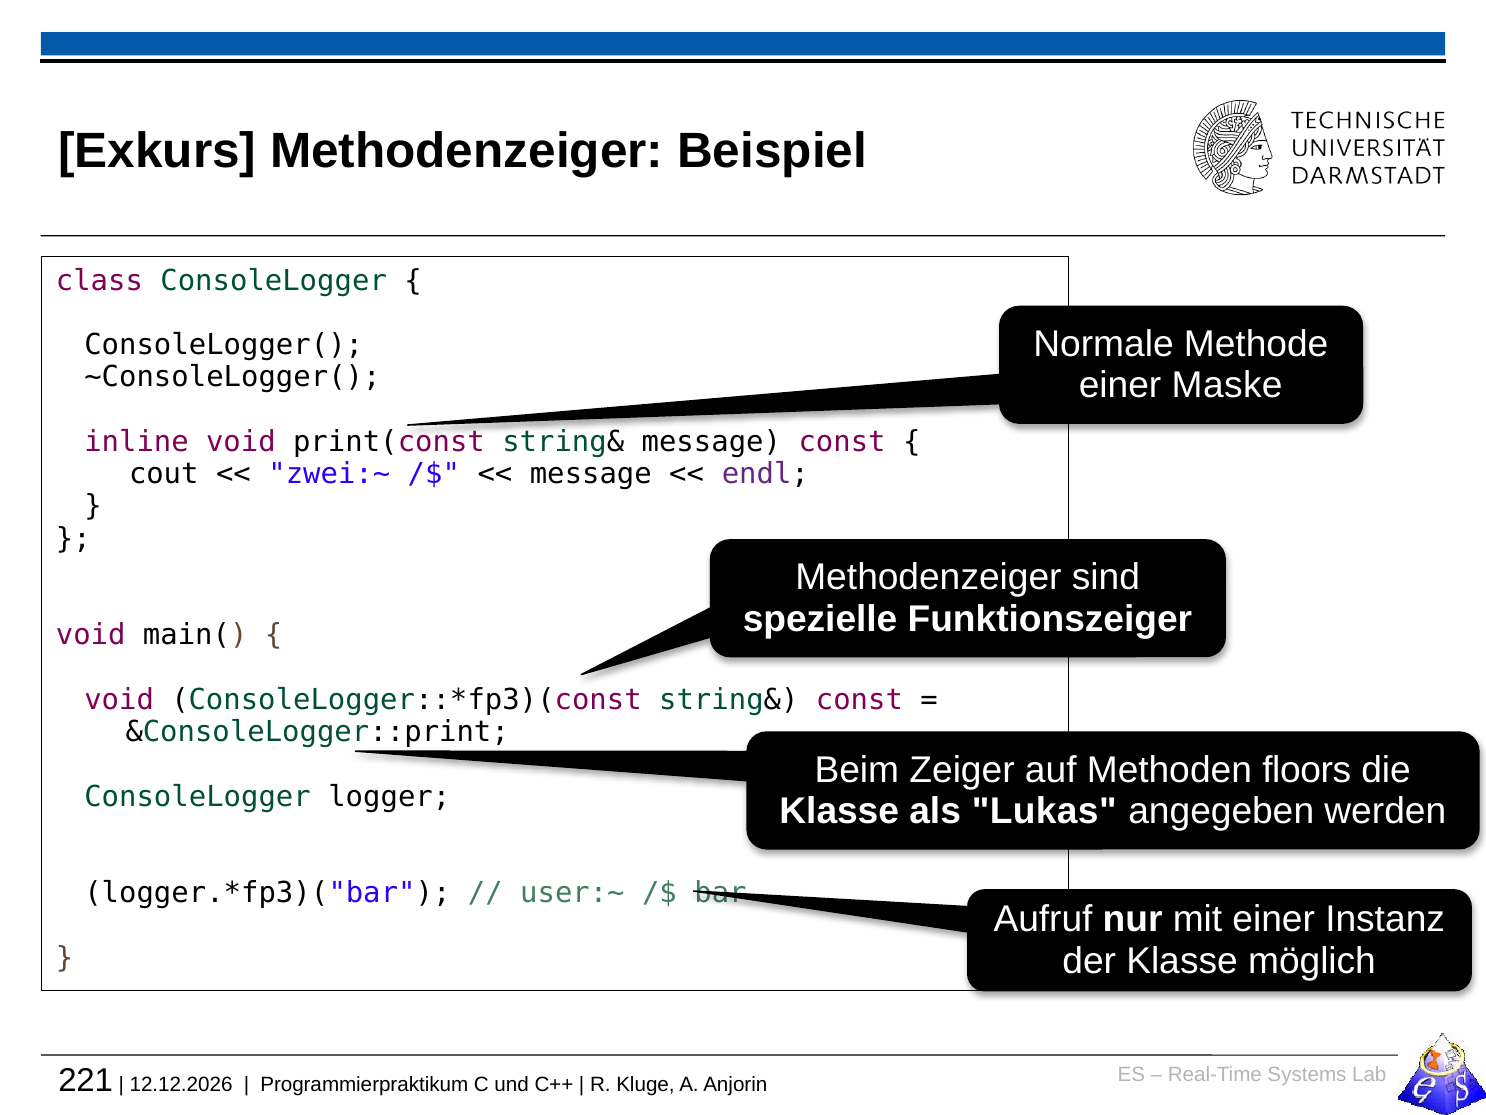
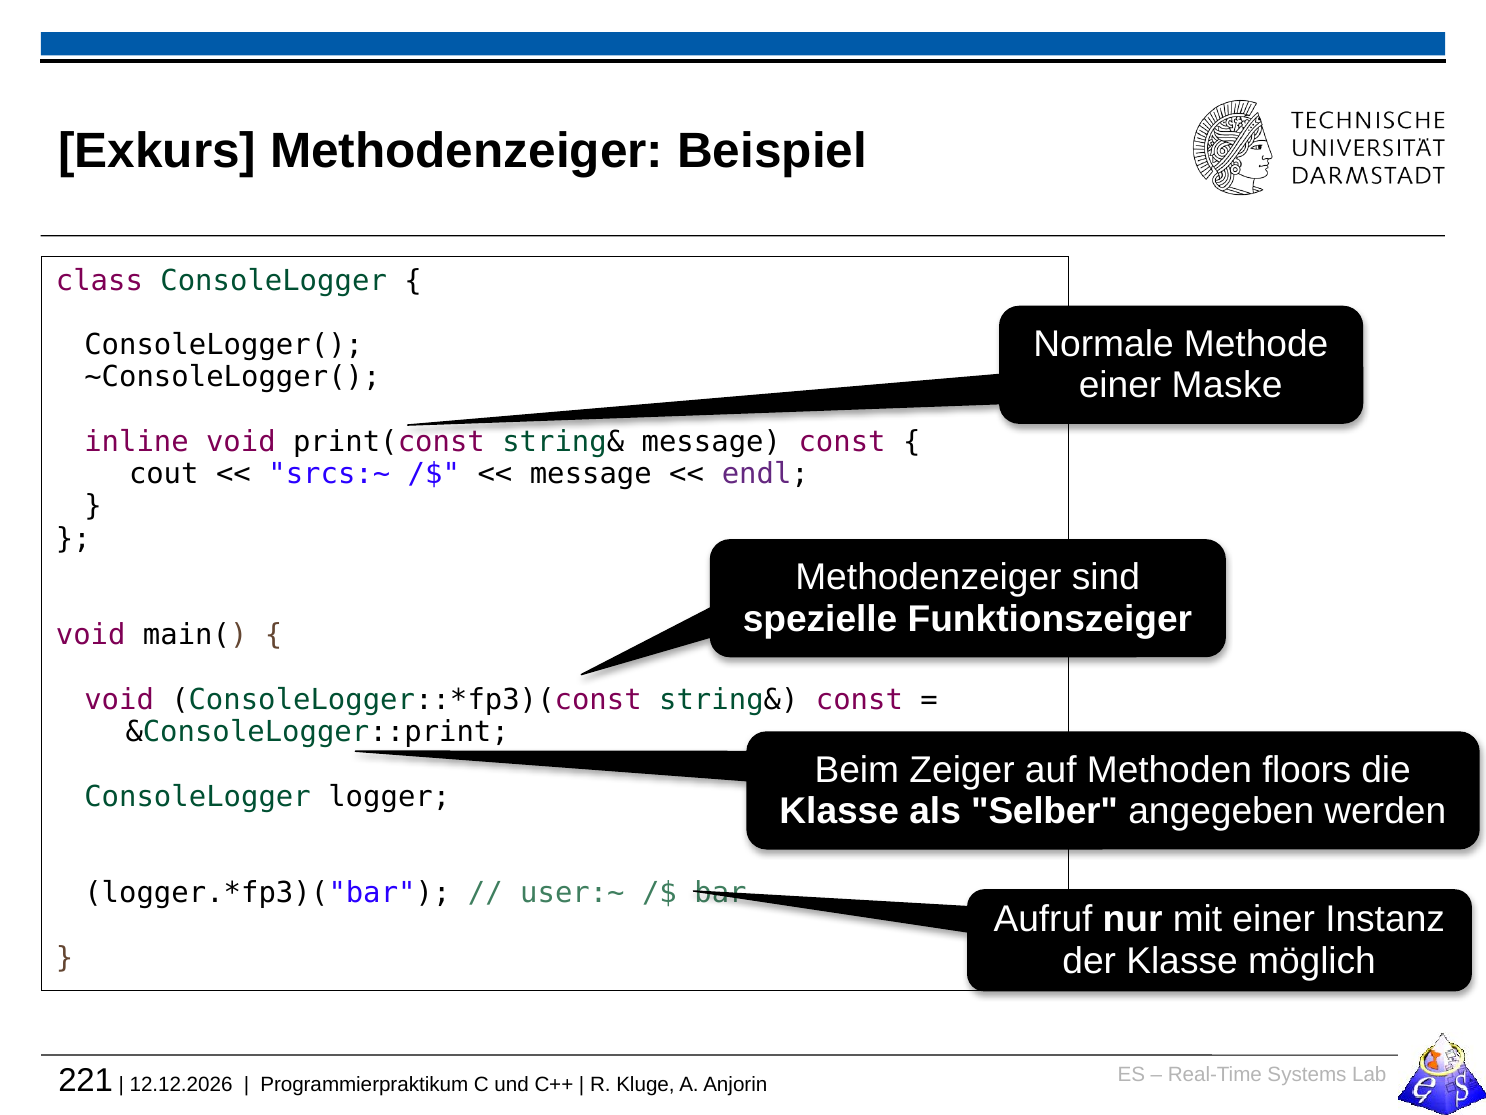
zwei:~: zwei:~ -> srcs:~
Lukas: Lukas -> Selber
